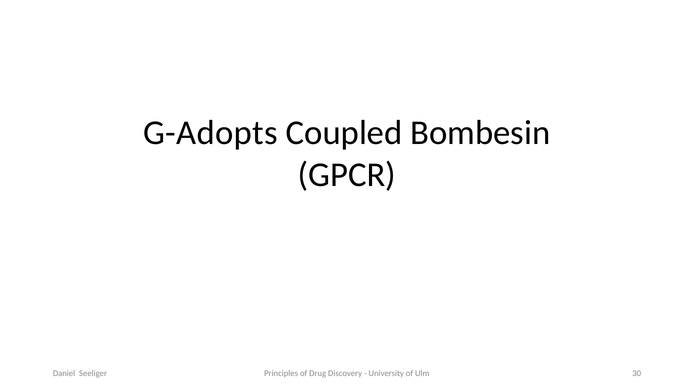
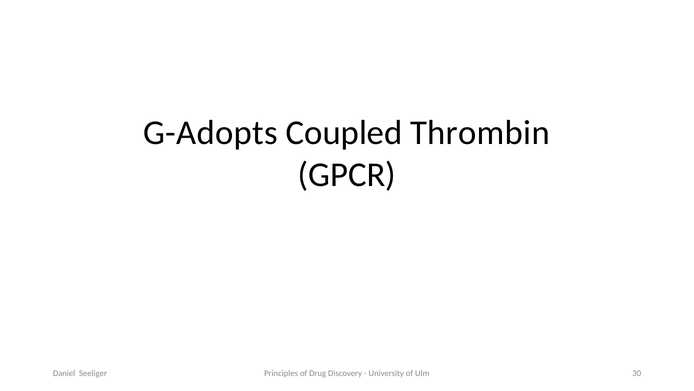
Bombesin: Bombesin -> Thrombin
